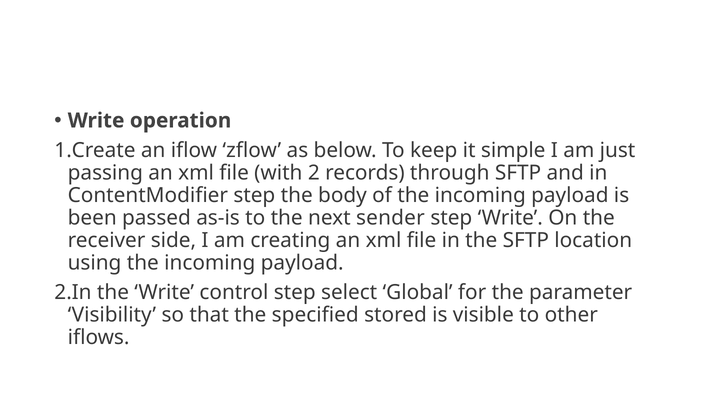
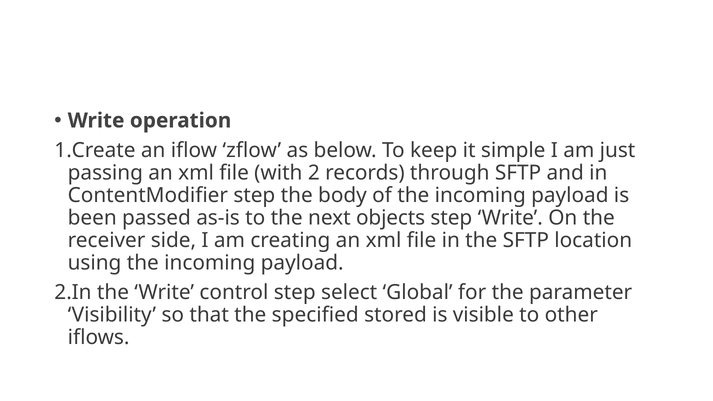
sender: sender -> objects
